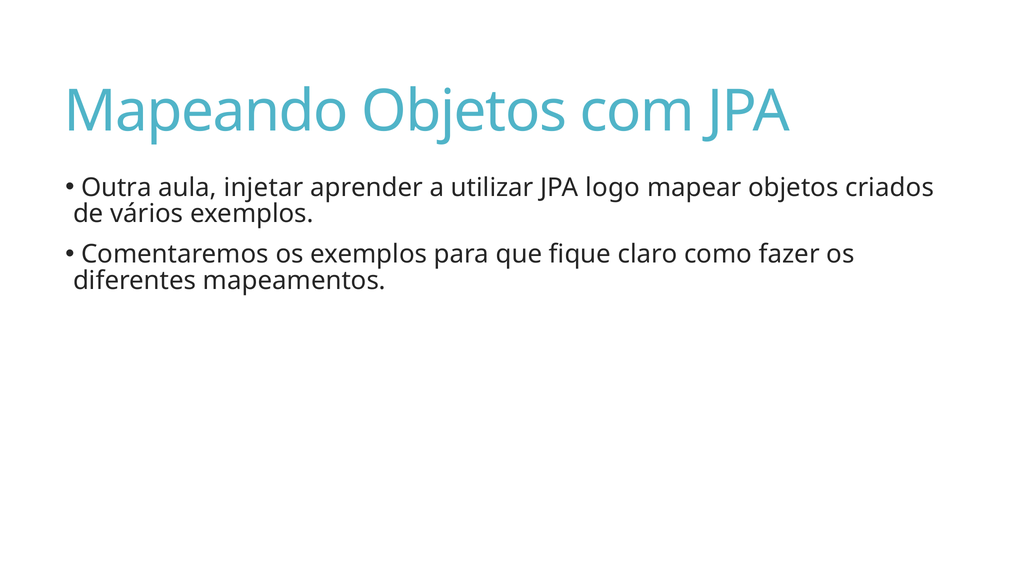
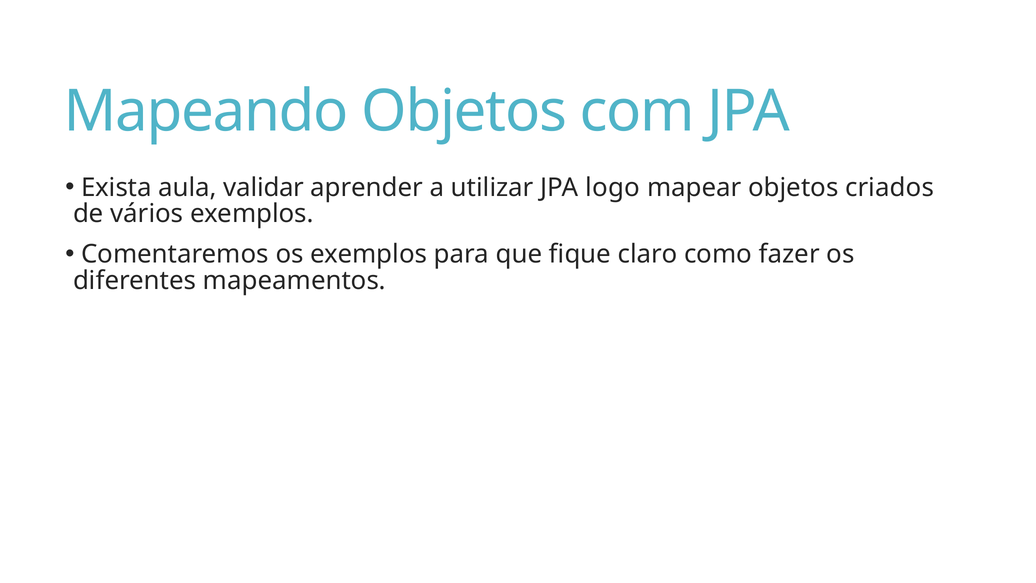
Outra: Outra -> Exista
injetar: injetar -> validar
